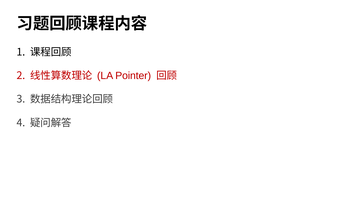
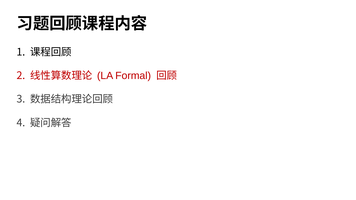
Pointer: Pointer -> Formal
